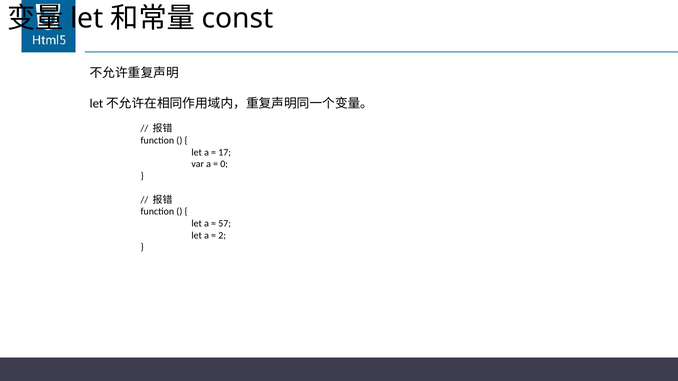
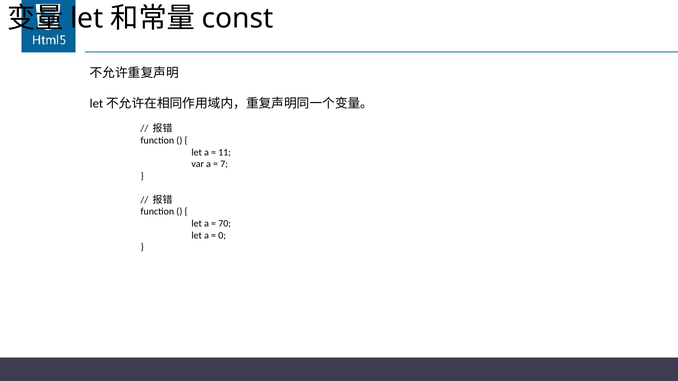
17: 17 -> 11
0: 0 -> 7
57: 57 -> 70
2: 2 -> 0
